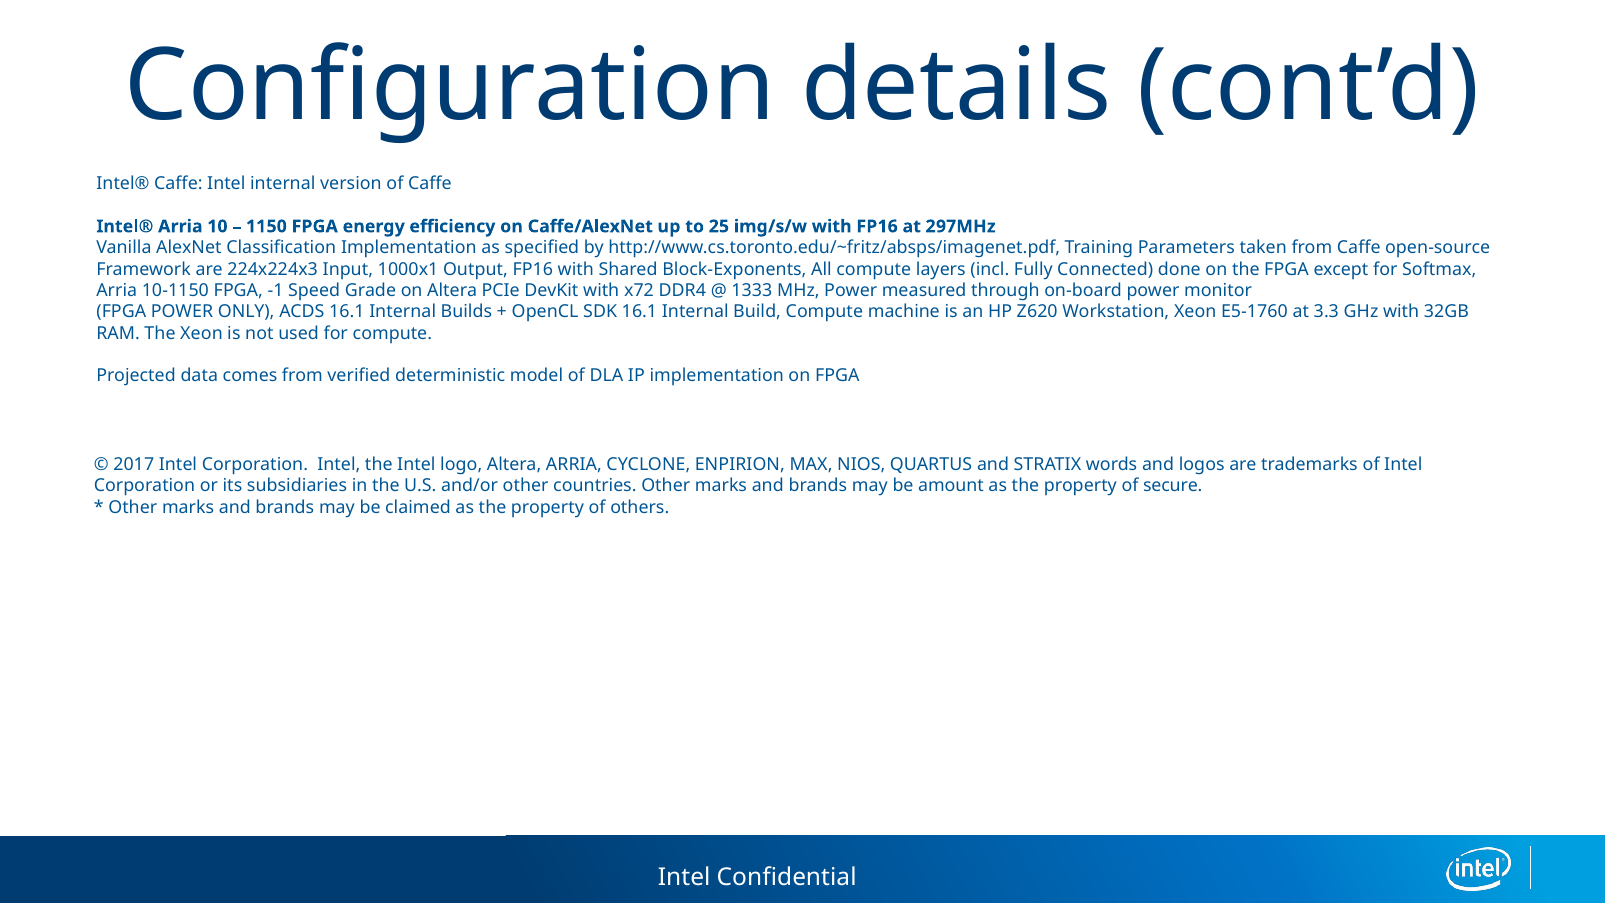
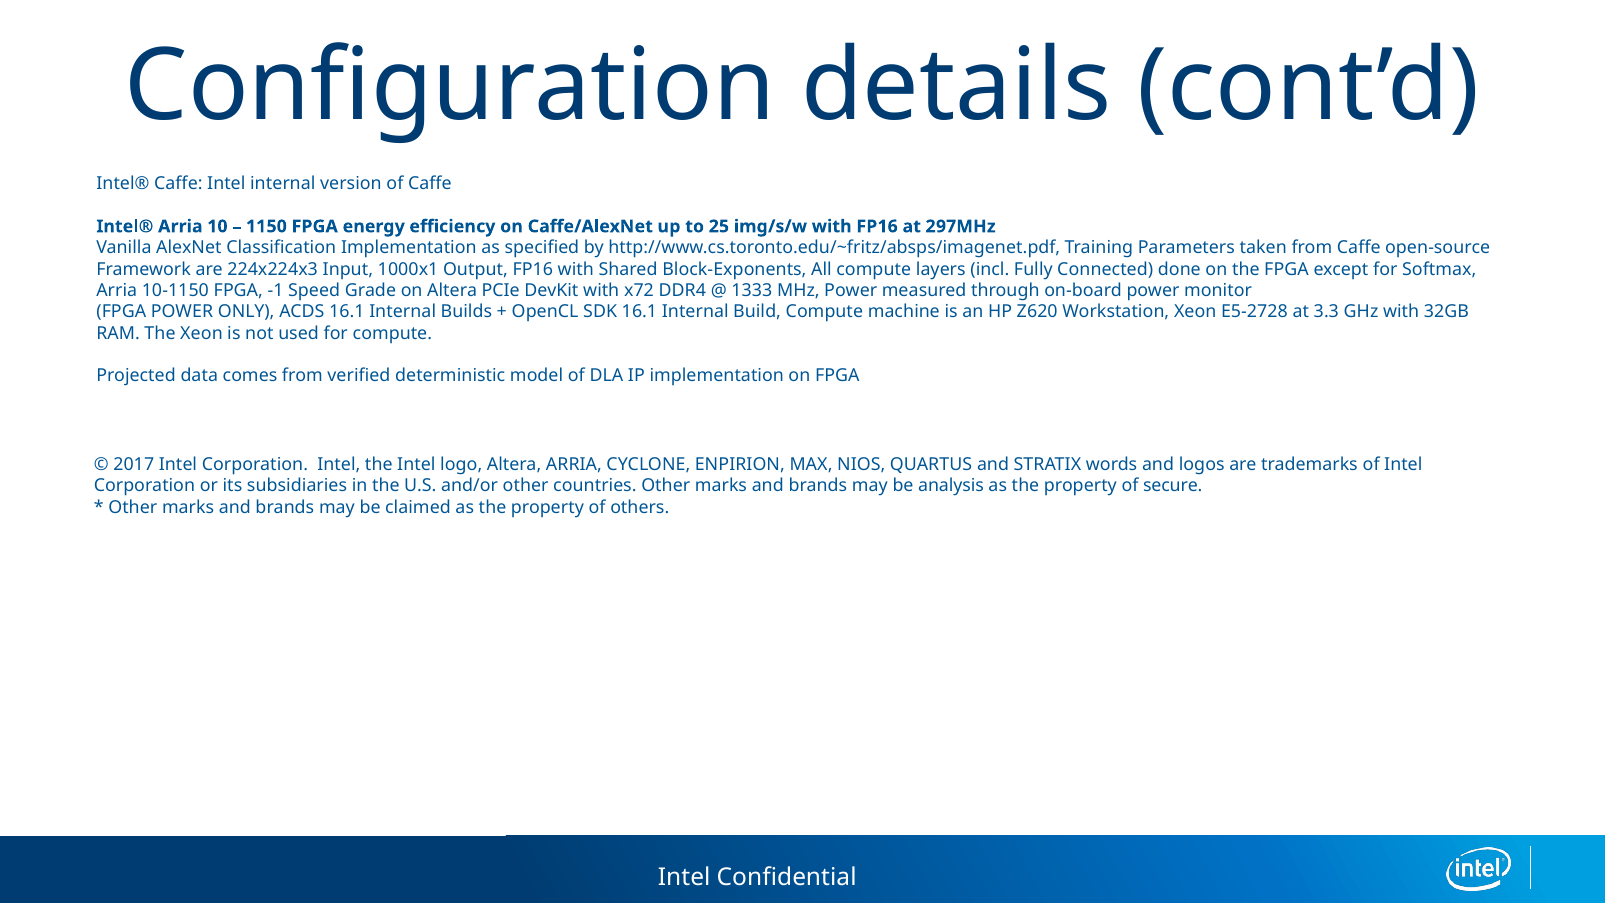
E5-1760: E5-1760 -> E5-2728
amount: amount -> analysis
